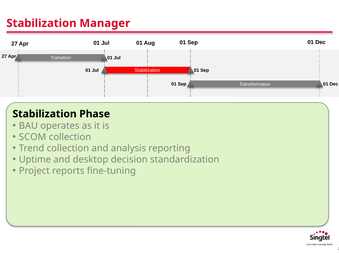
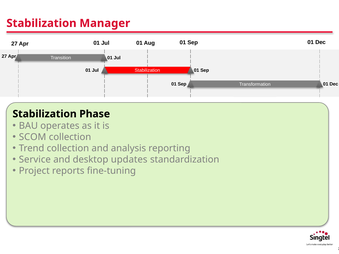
Uptime: Uptime -> Service
decision: decision -> updates
